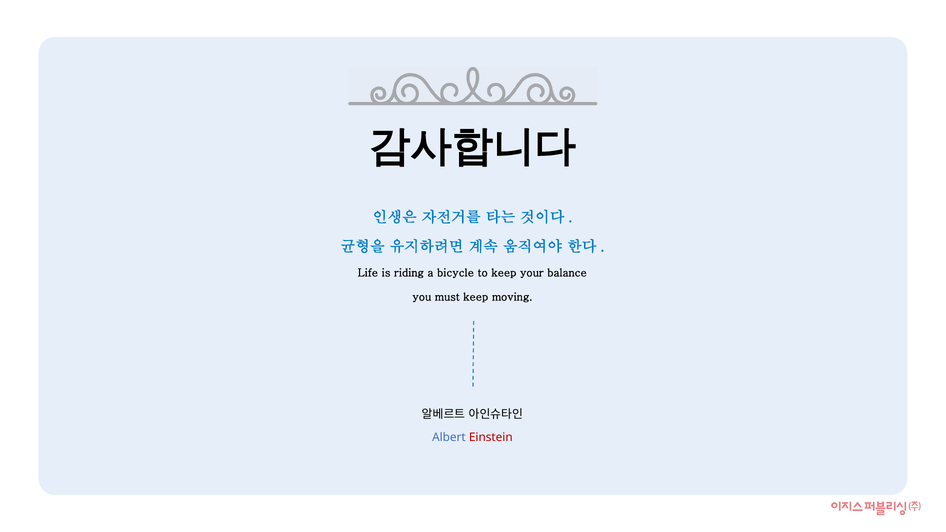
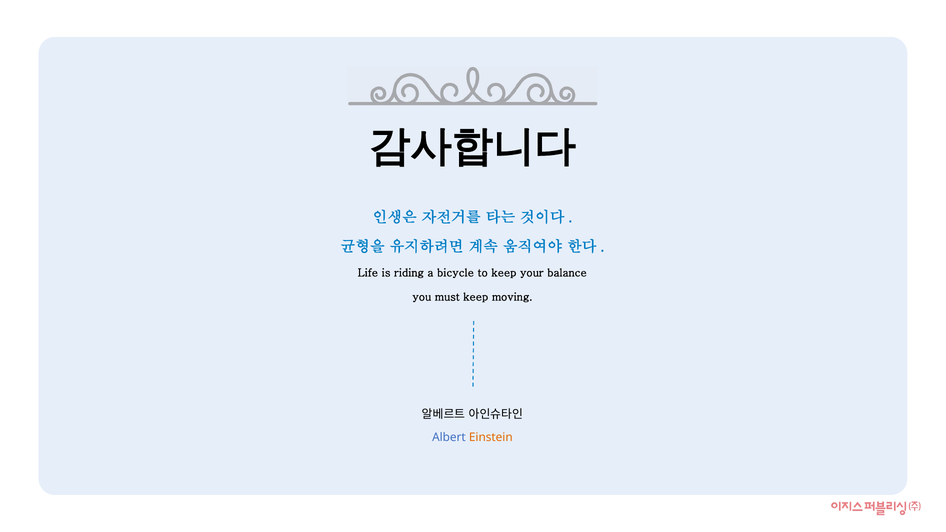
Einstein colour: red -> orange
